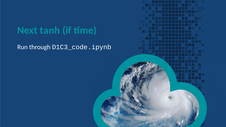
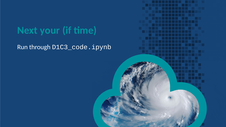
tanh: tanh -> your
